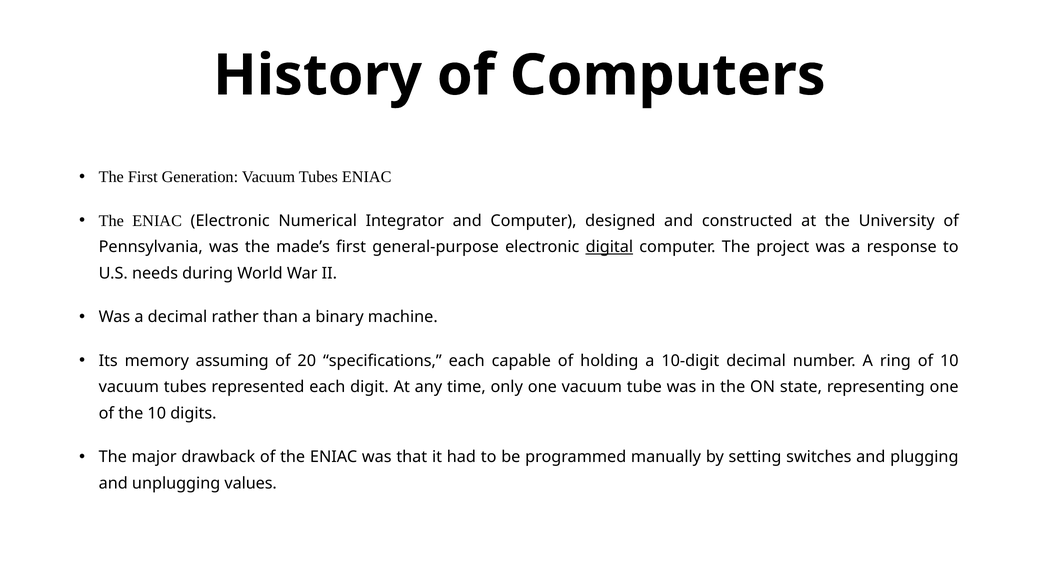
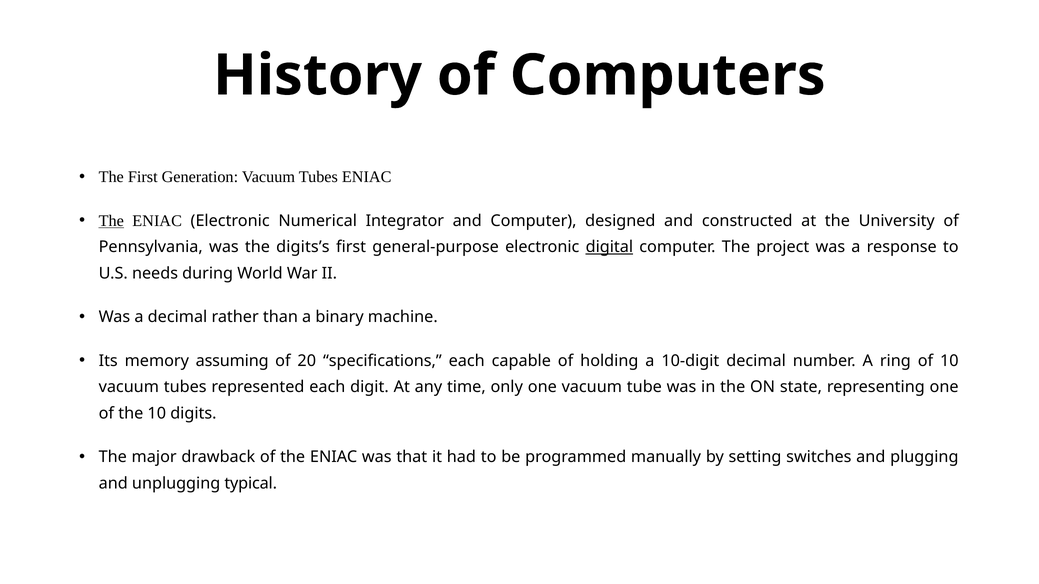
The at (111, 221) underline: none -> present
made’s: made’s -> digits’s
values: values -> typical
